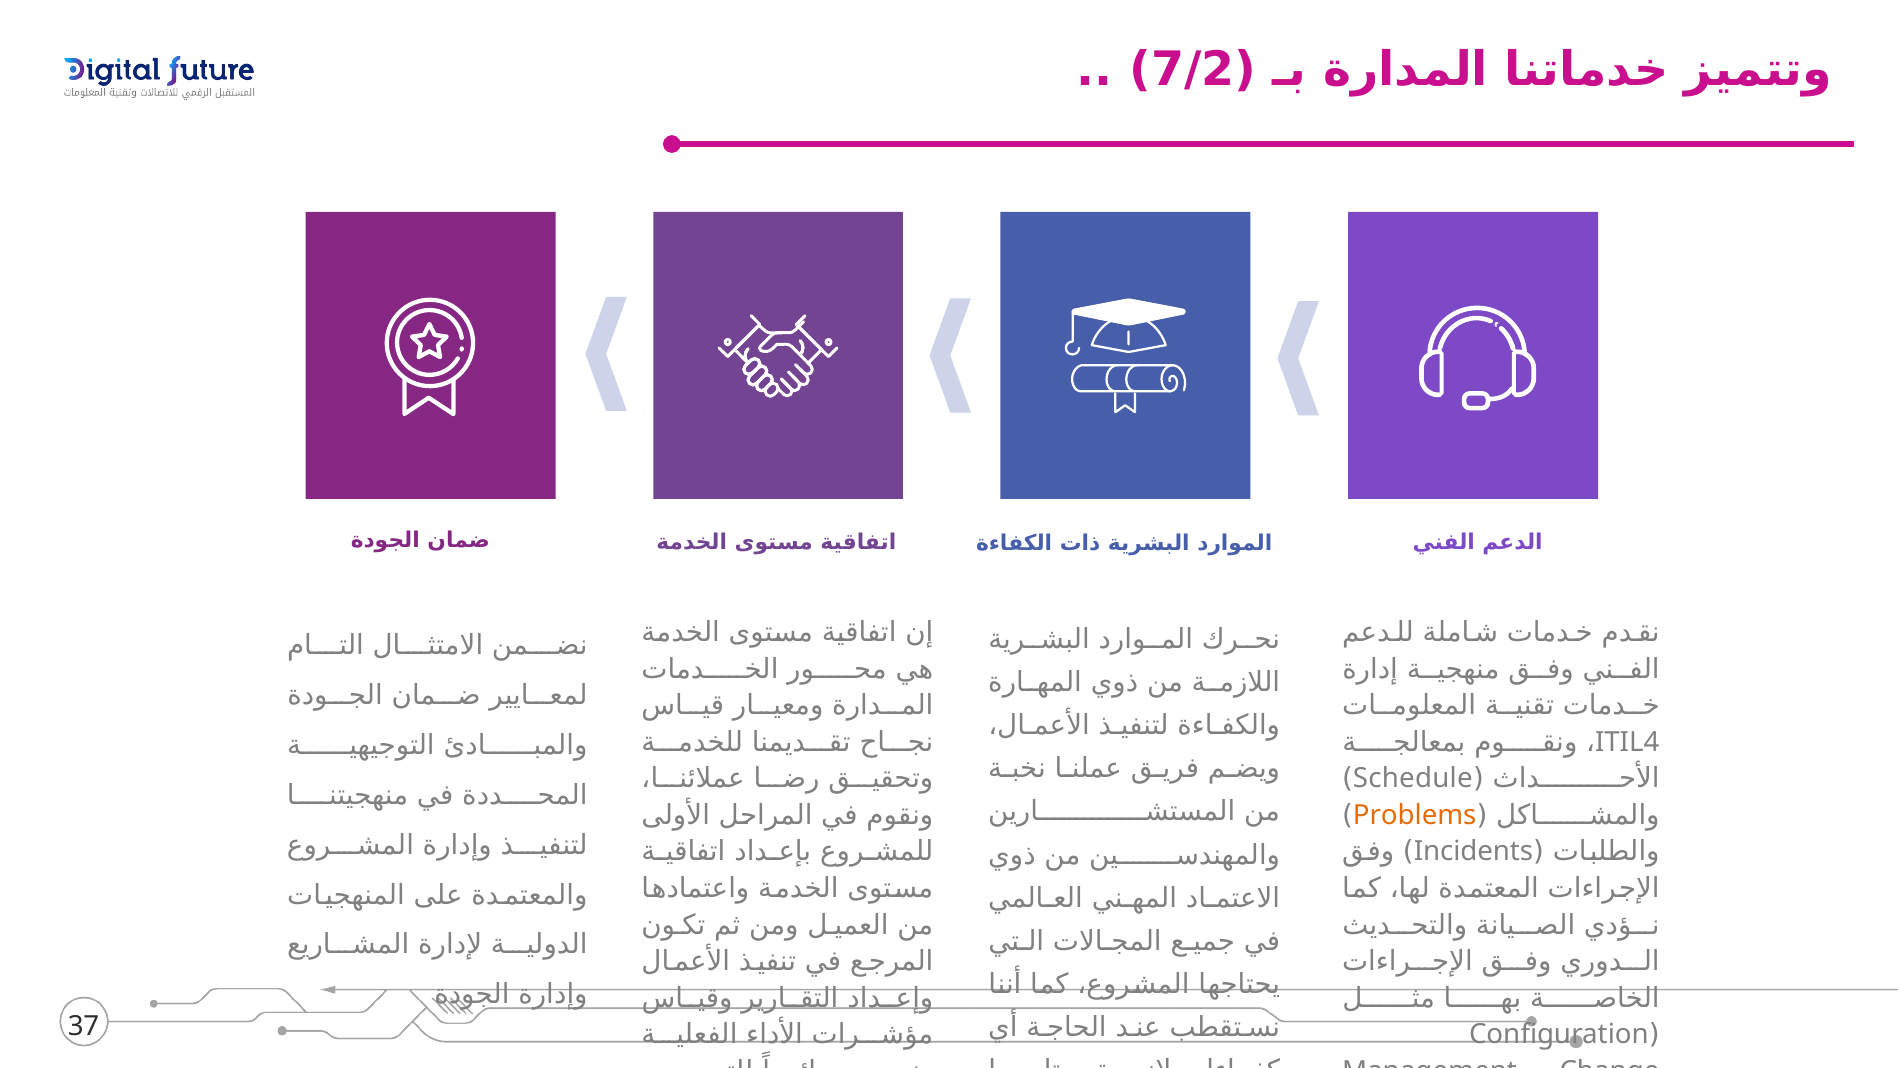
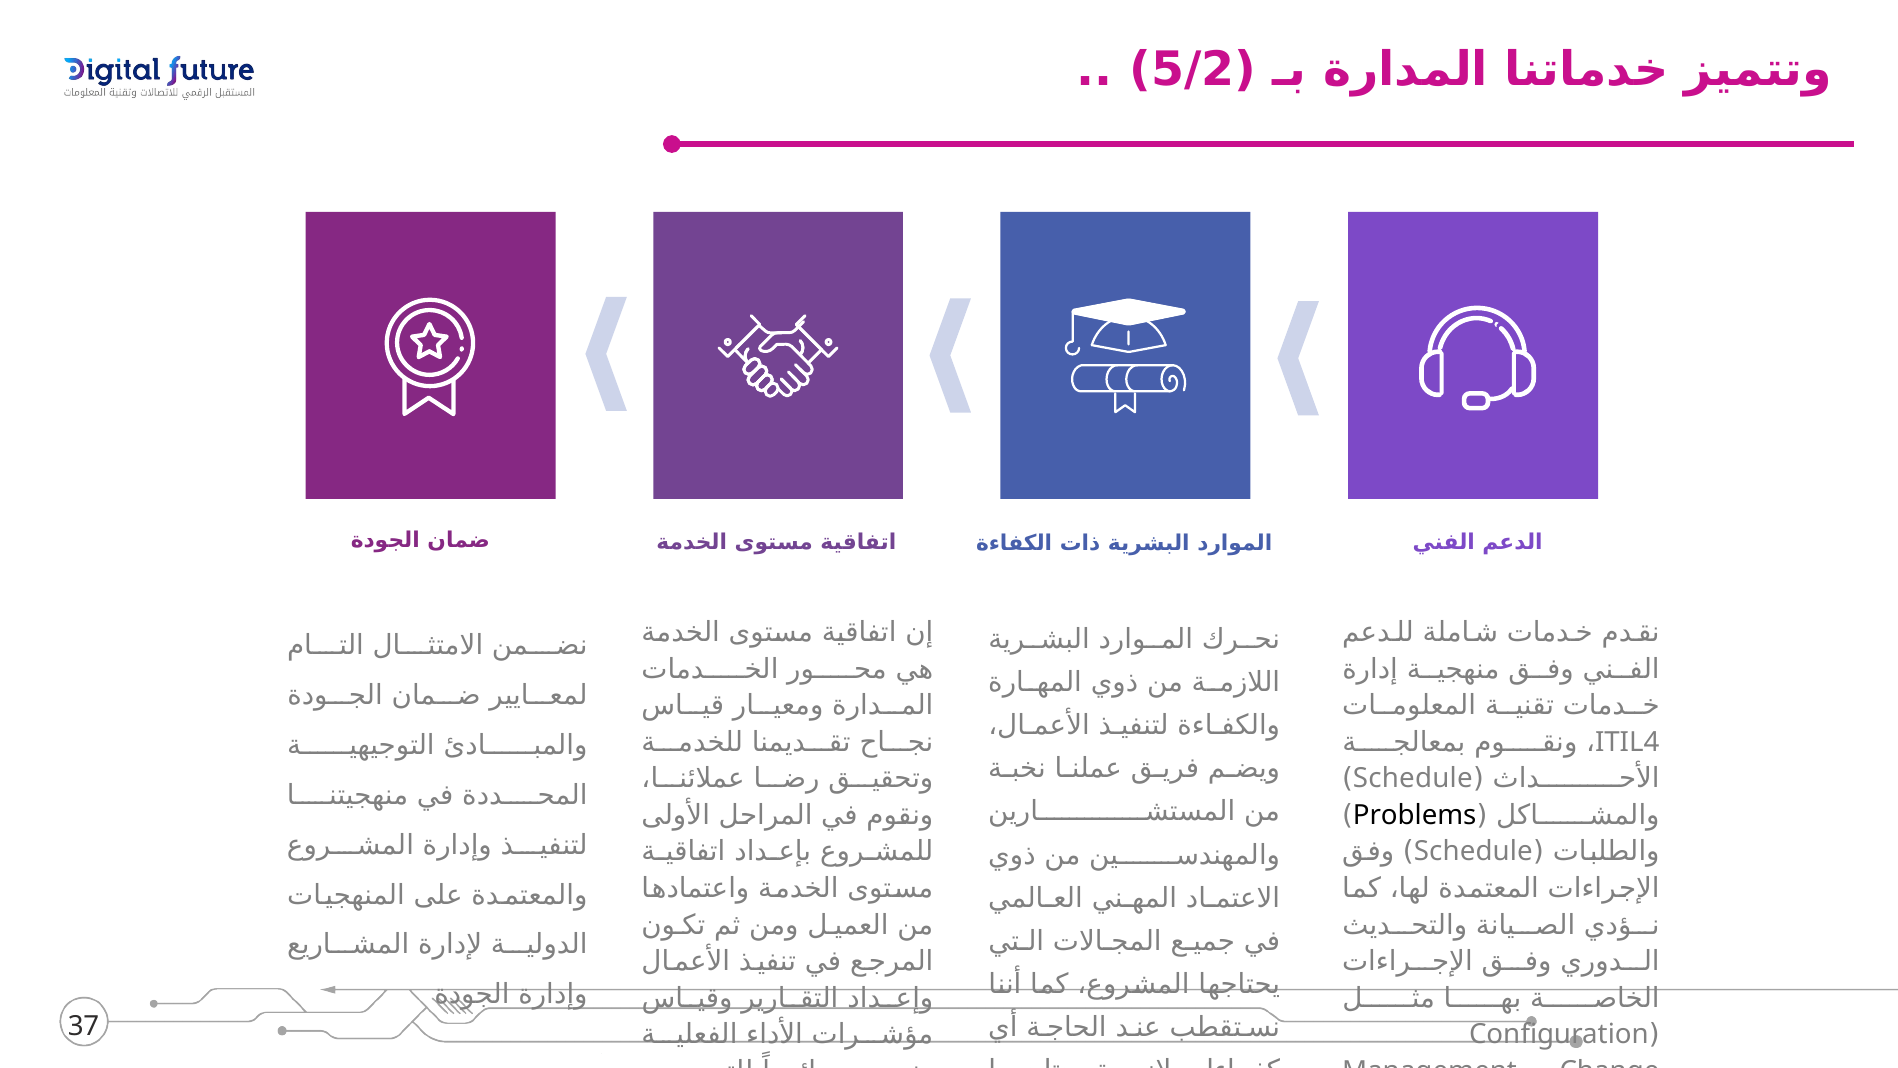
7/2: 7/2 -> 5/2
Problems colour: orange -> black
Incidents at (1473, 851): Incidents -> Schedule
